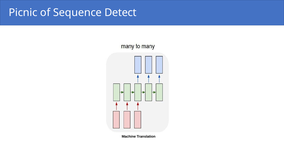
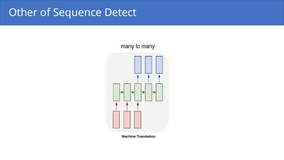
Picnic: Picnic -> Other
